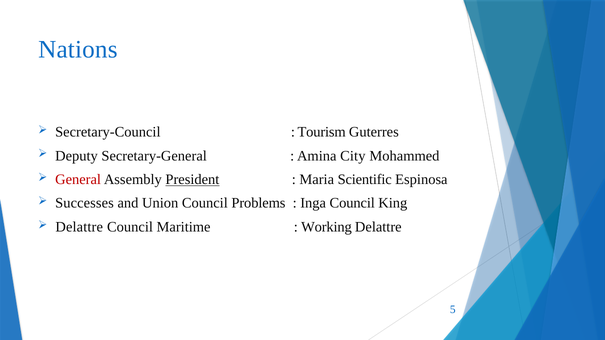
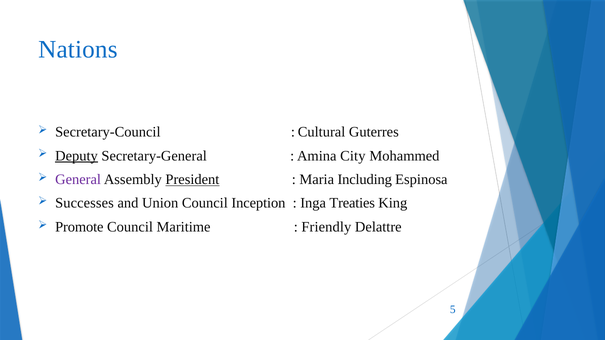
Tourism: Tourism -> Cultural
Deputy underline: none -> present
General colour: red -> purple
Scientific: Scientific -> Including
Problems: Problems -> Inception
Inga Council: Council -> Treaties
Delattre at (79, 227): Delattre -> Promote
Working: Working -> Friendly
